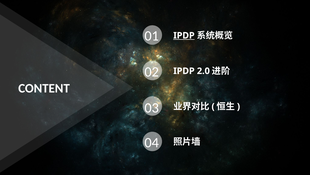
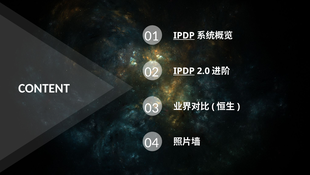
IPDP at (184, 71) underline: none -> present
